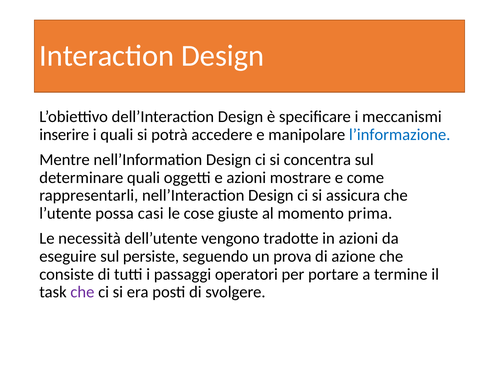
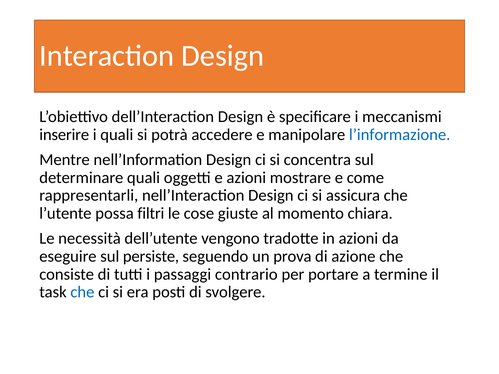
casi: casi -> filtri
prima: prima -> chiara
operatori: operatori -> contrario
che at (82, 292) colour: purple -> blue
